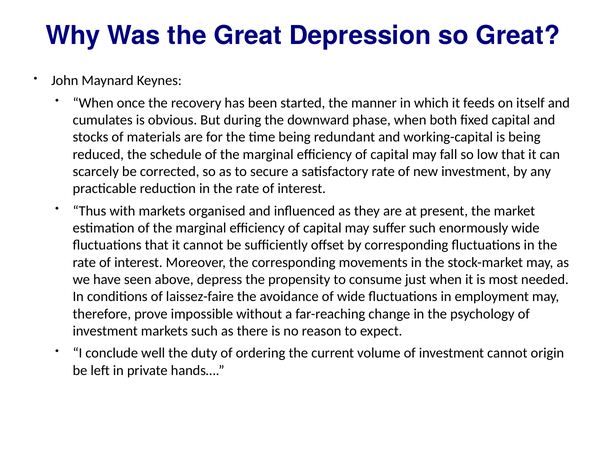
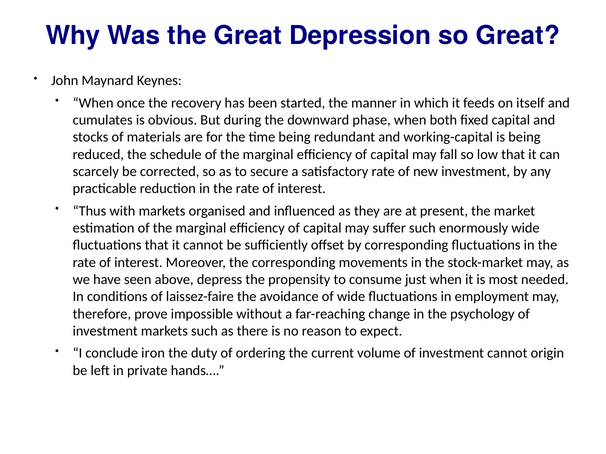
well: well -> iron
